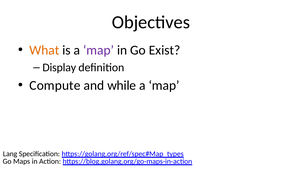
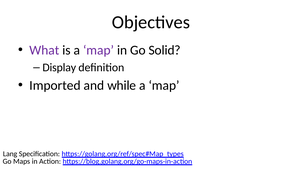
What colour: orange -> purple
Exist: Exist -> Solid
Compute: Compute -> Imported
